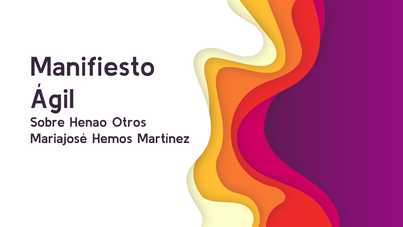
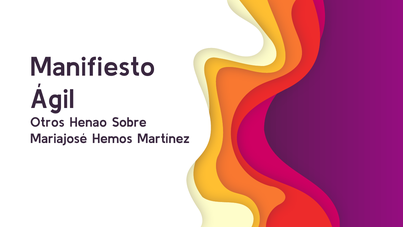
Sobre: Sobre -> Otros
Otros: Otros -> Sobre
